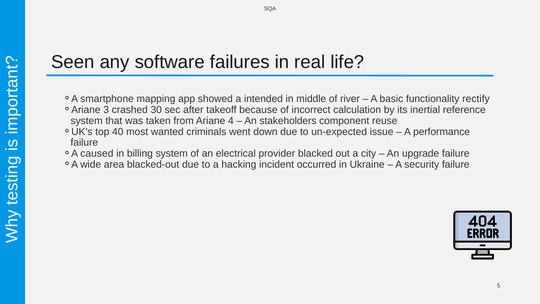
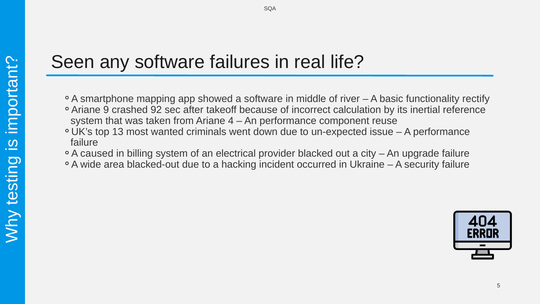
a intended: intended -> software
3: 3 -> 9
30: 30 -> 92
An stakeholders: stakeholders -> performance
40: 40 -> 13
